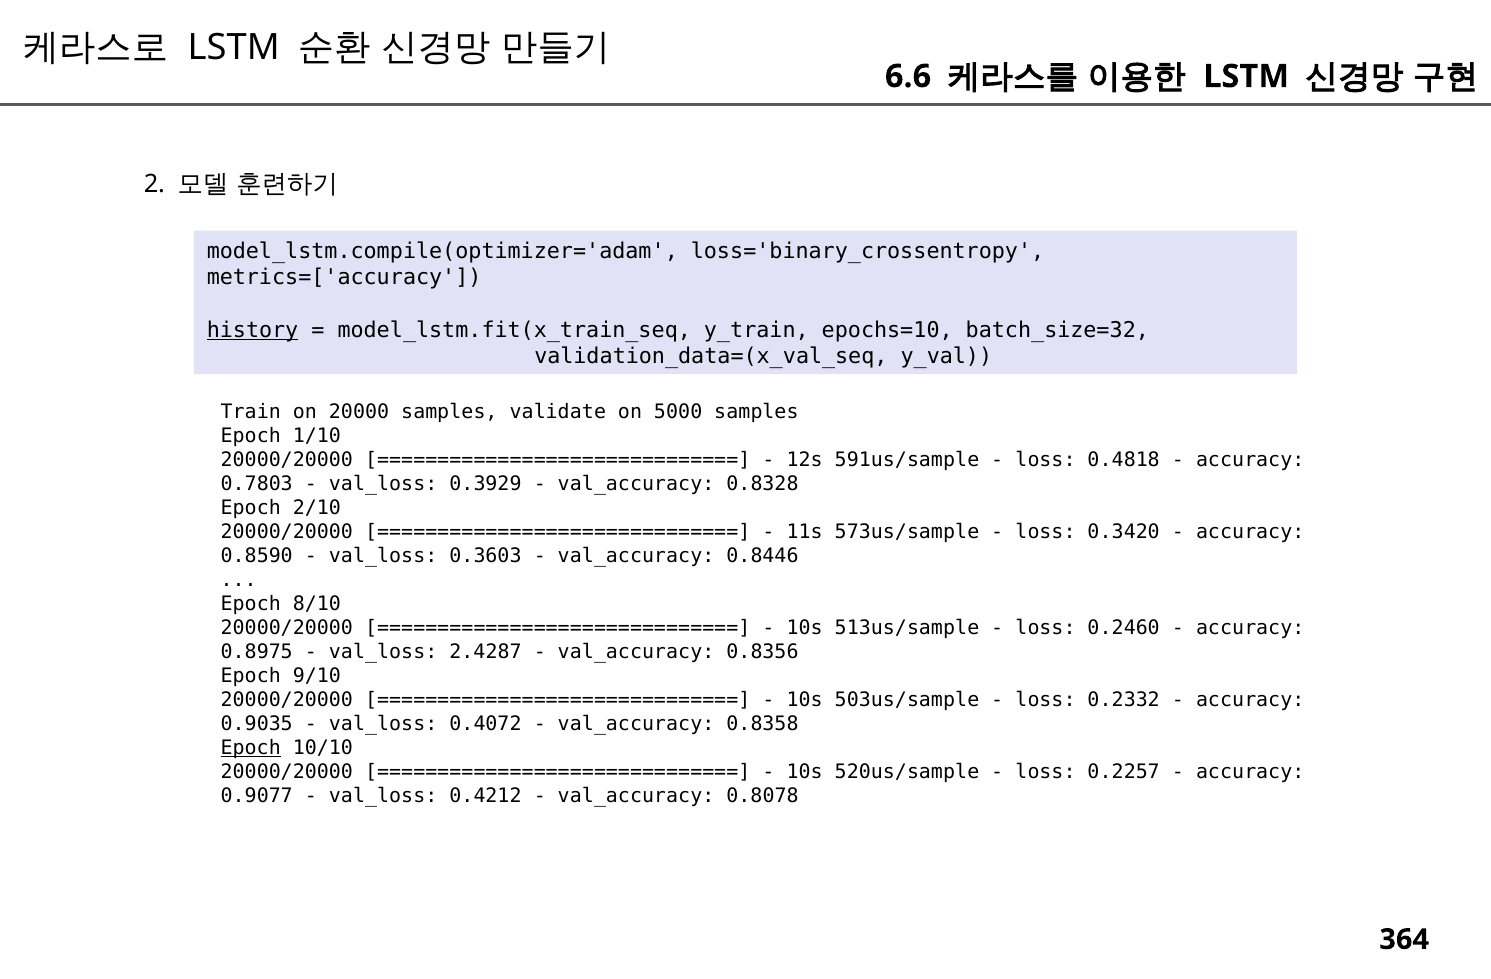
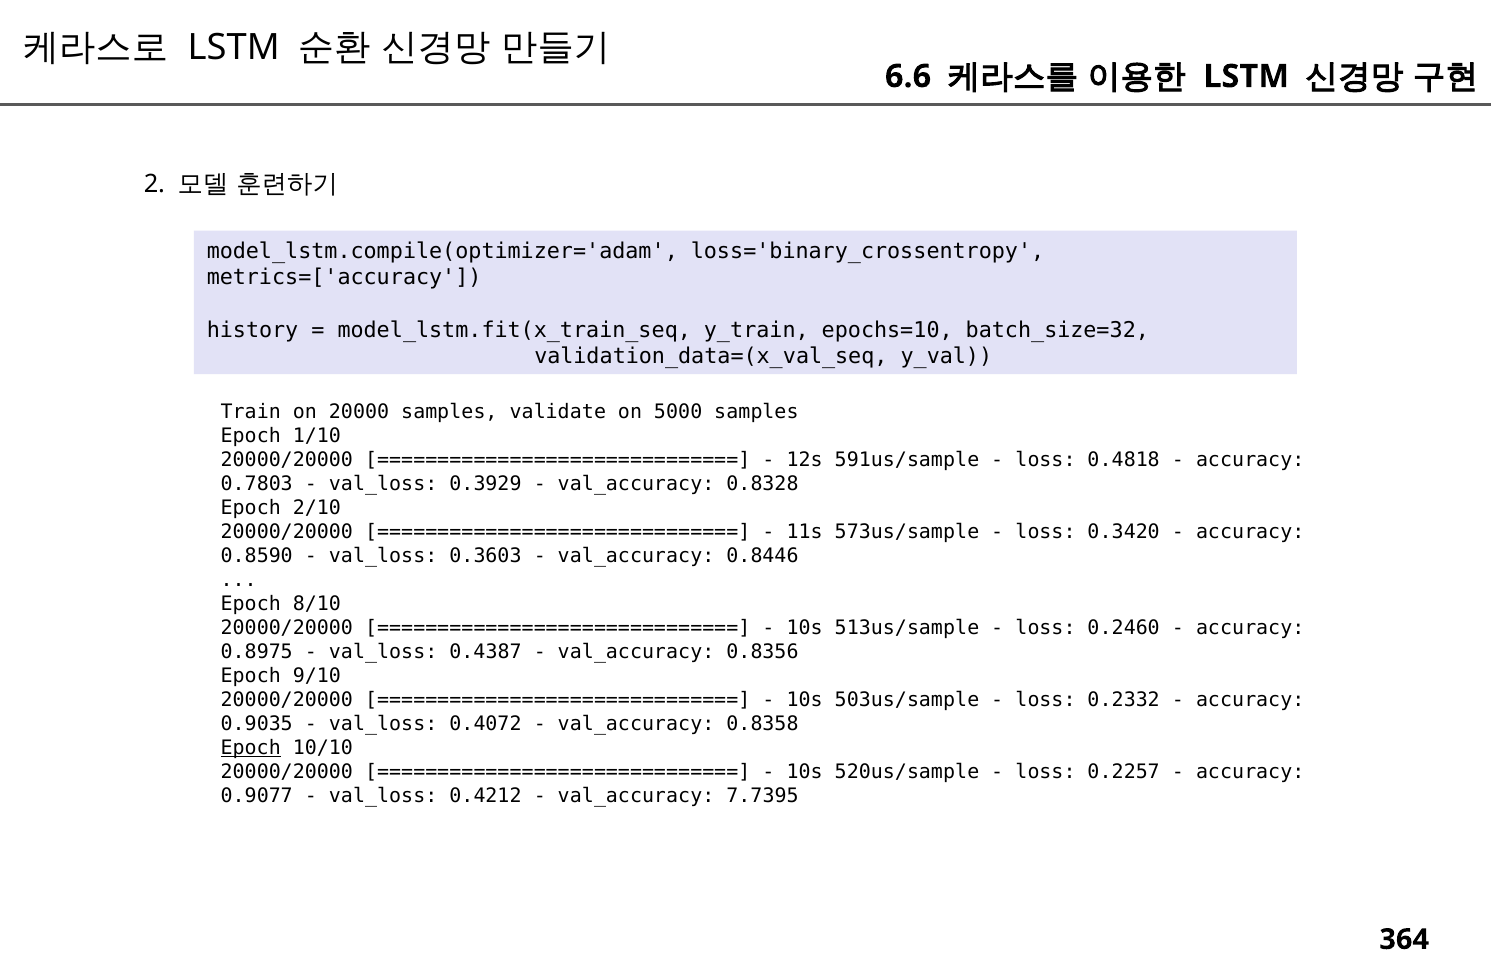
history underline: present -> none
2.4287: 2.4287 -> 0.4387
0.8078: 0.8078 -> 7.7395
